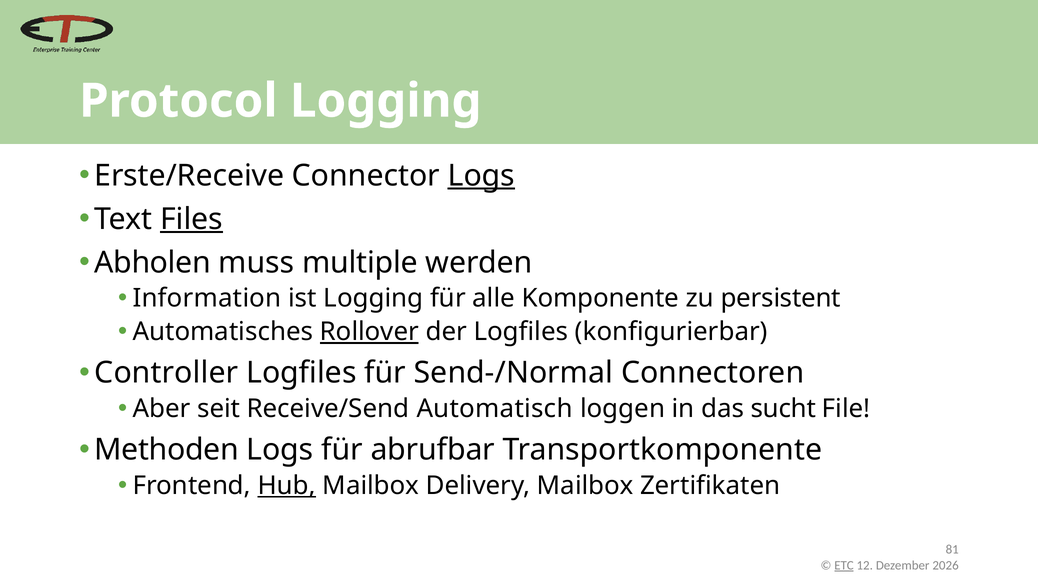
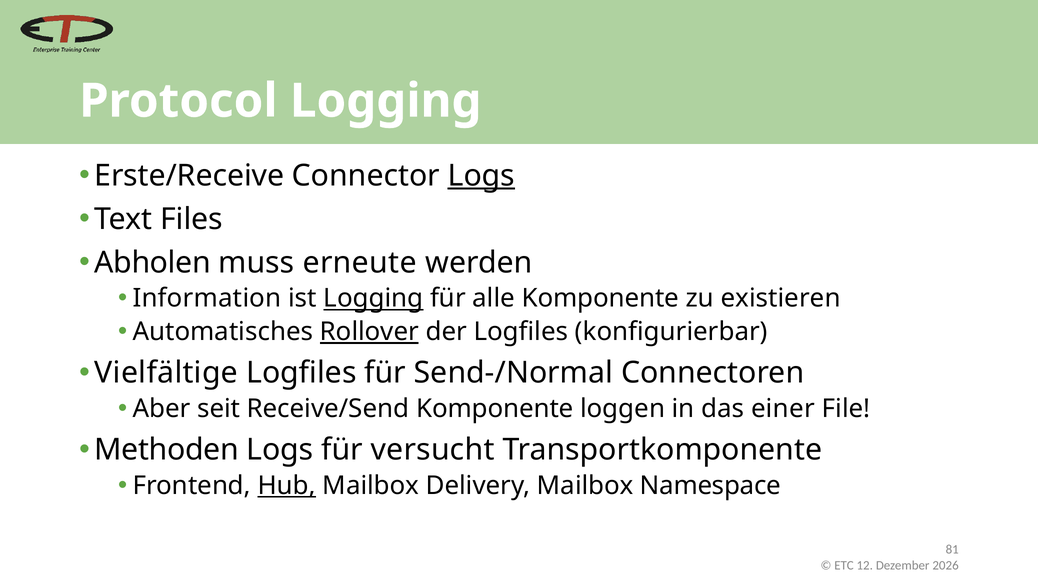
Files underline: present -> none
multiple: multiple -> erneute
Logging at (373, 298) underline: none -> present
persistent: persistent -> existieren
Controller: Controller -> Vielfältige
Receive/Send Automatisch: Automatisch -> Komponente
sucht: sucht -> einer
abrufbar: abrufbar -> versucht
Zertifikaten: Zertifikaten -> Namespace
ETC underline: present -> none
